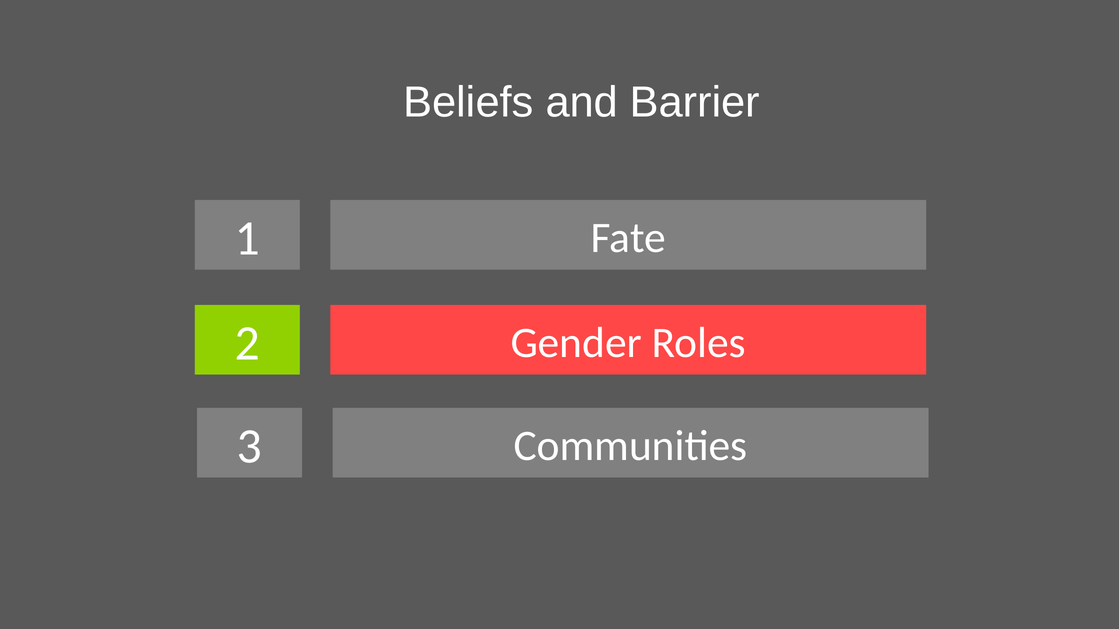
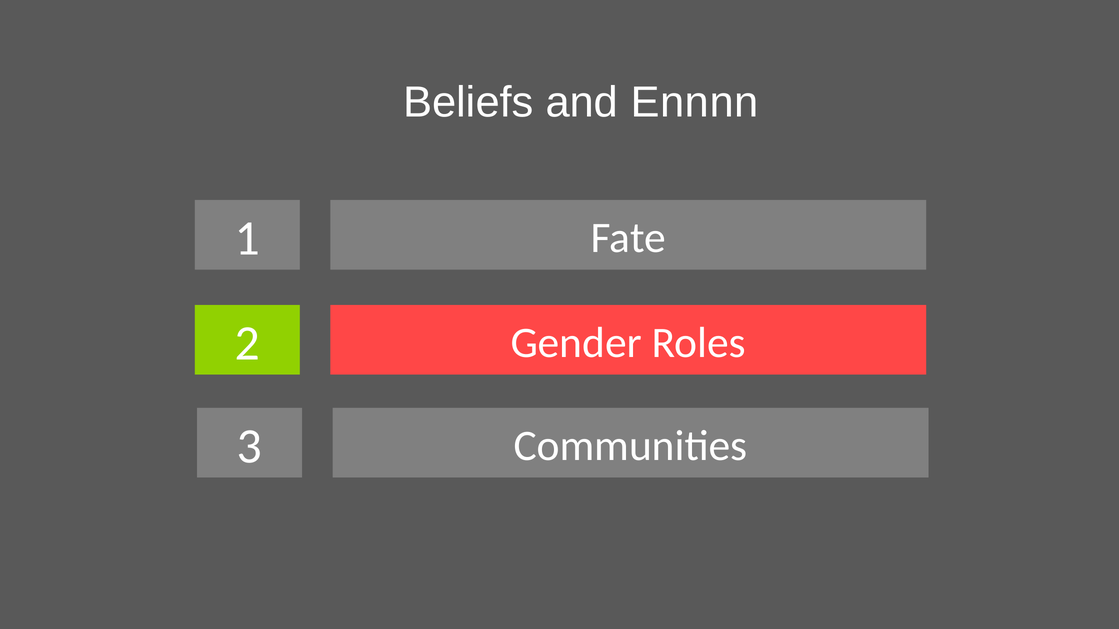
Barrier: Barrier -> Ennnn
